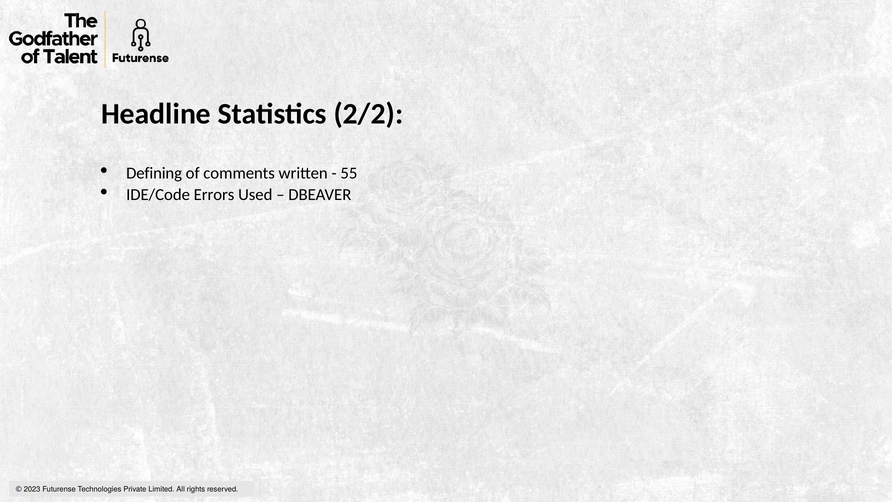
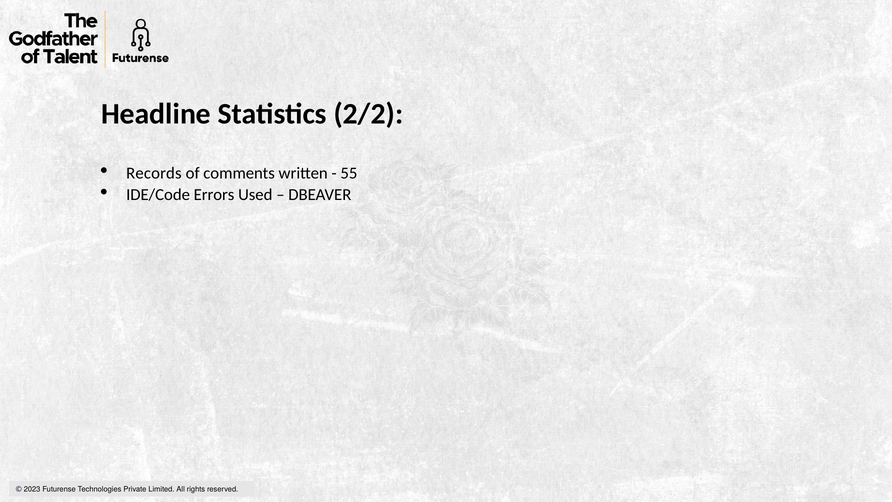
Defining: Defining -> Records
